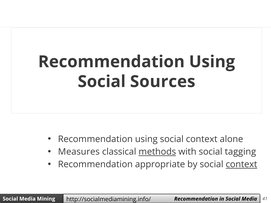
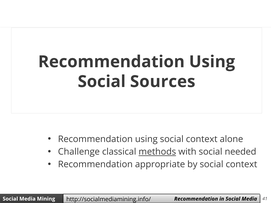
Measures at (79, 152): Measures -> Challenge
tagging: tagging -> needed
context at (241, 165) underline: present -> none
